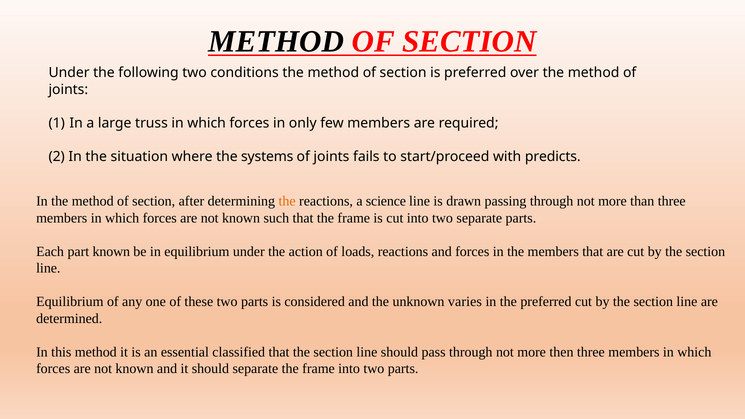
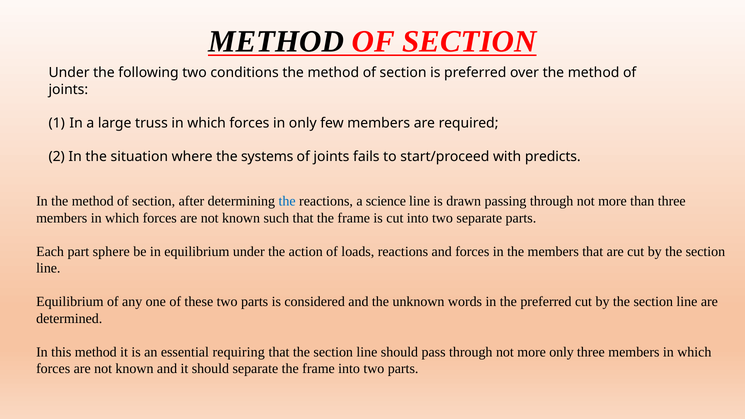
the at (287, 201) colour: orange -> blue
part known: known -> sphere
varies: varies -> words
classified: classified -> requiring
more then: then -> only
